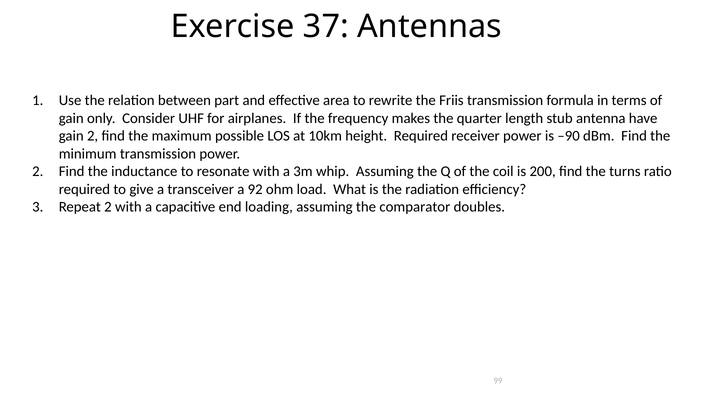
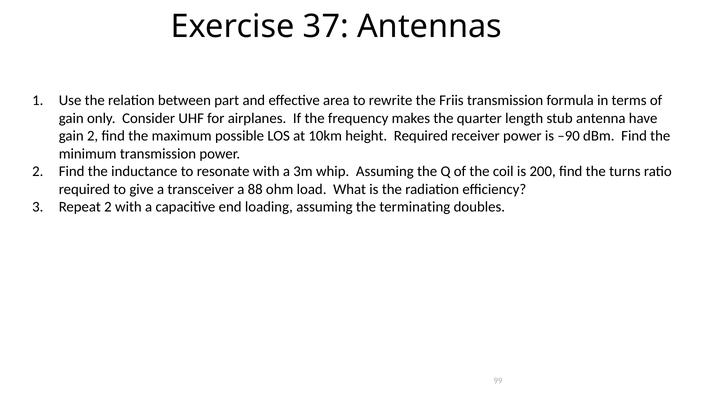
92: 92 -> 88
comparator: comparator -> terminating
